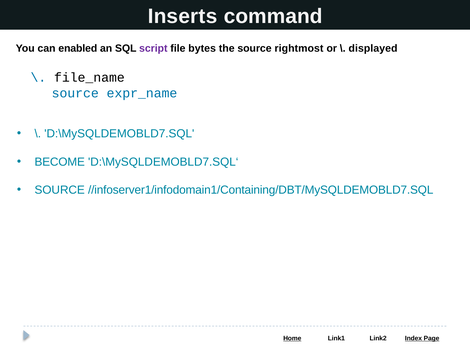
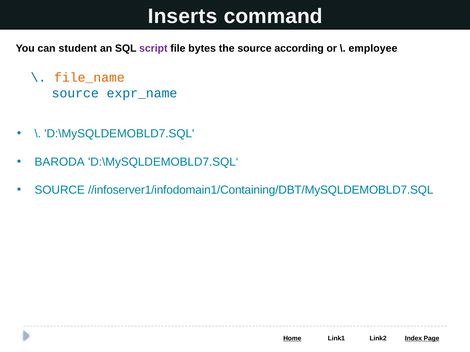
enabled: enabled -> student
rightmost: rightmost -> according
displayed: displayed -> employee
file_name colour: black -> orange
BECOME: BECOME -> BARODA
